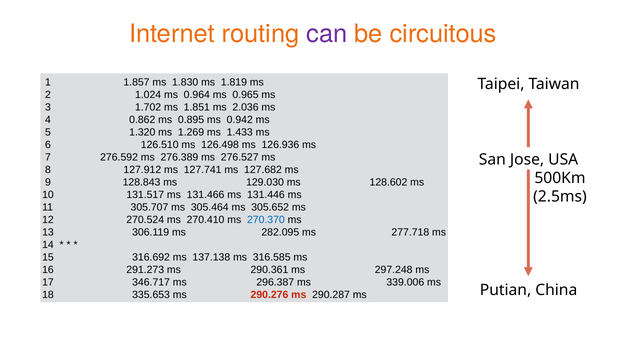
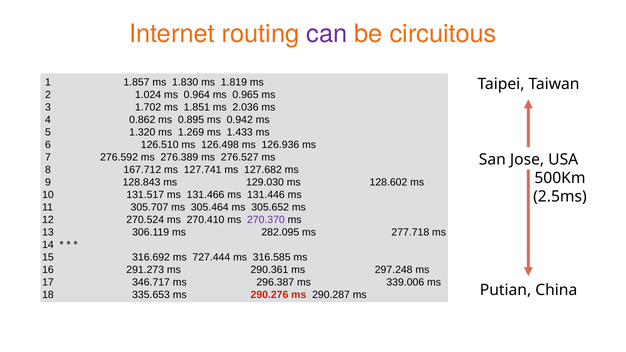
127.912: 127.912 -> 167.712
270.370 colour: blue -> purple
137.138: 137.138 -> 727.444
